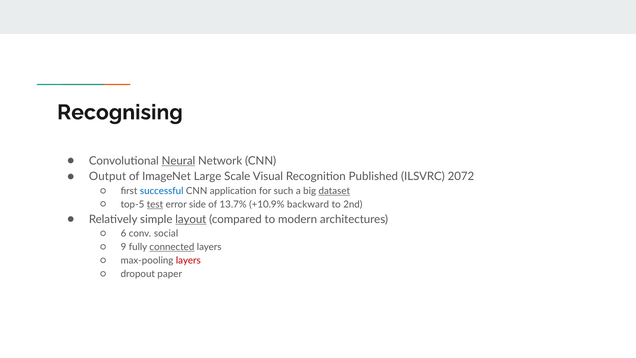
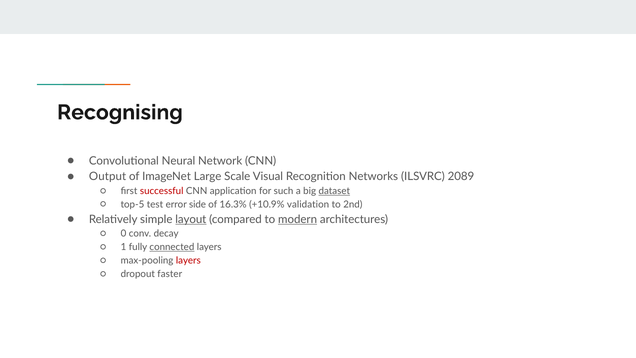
Neural underline: present -> none
Published: Published -> Networks
2072: 2072 -> 2089
successful colour: blue -> red
test underline: present -> none
13.7%: 13.7% -> 16.3%
backward: backward -> validation
modern underline: none -> present
6: 6 -> 0
social: social -> decay
9: 9 -> 1
paper: paper -> faster
